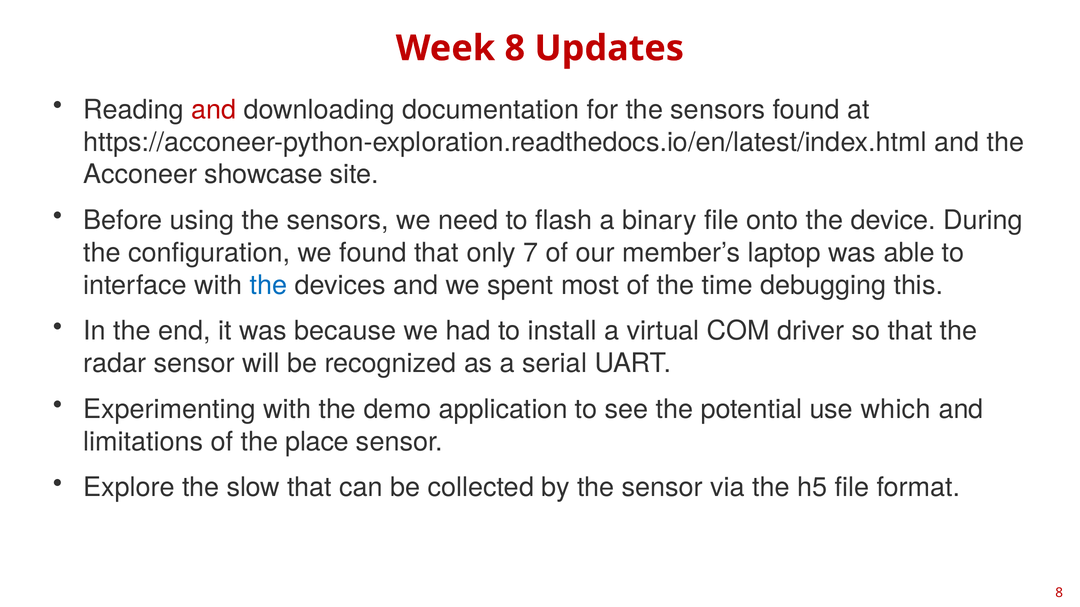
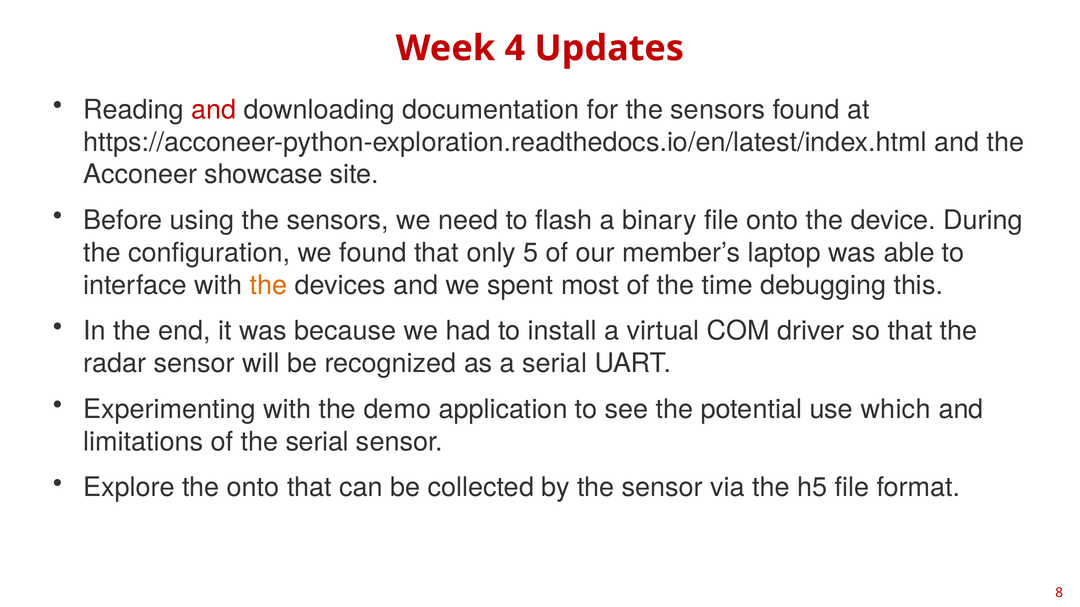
Week 8: 8 -> 4
7: 7 -> 5
the at (268, 285) colour: blue -> orange
the place: place -> serial
the slow: slow -> onto
